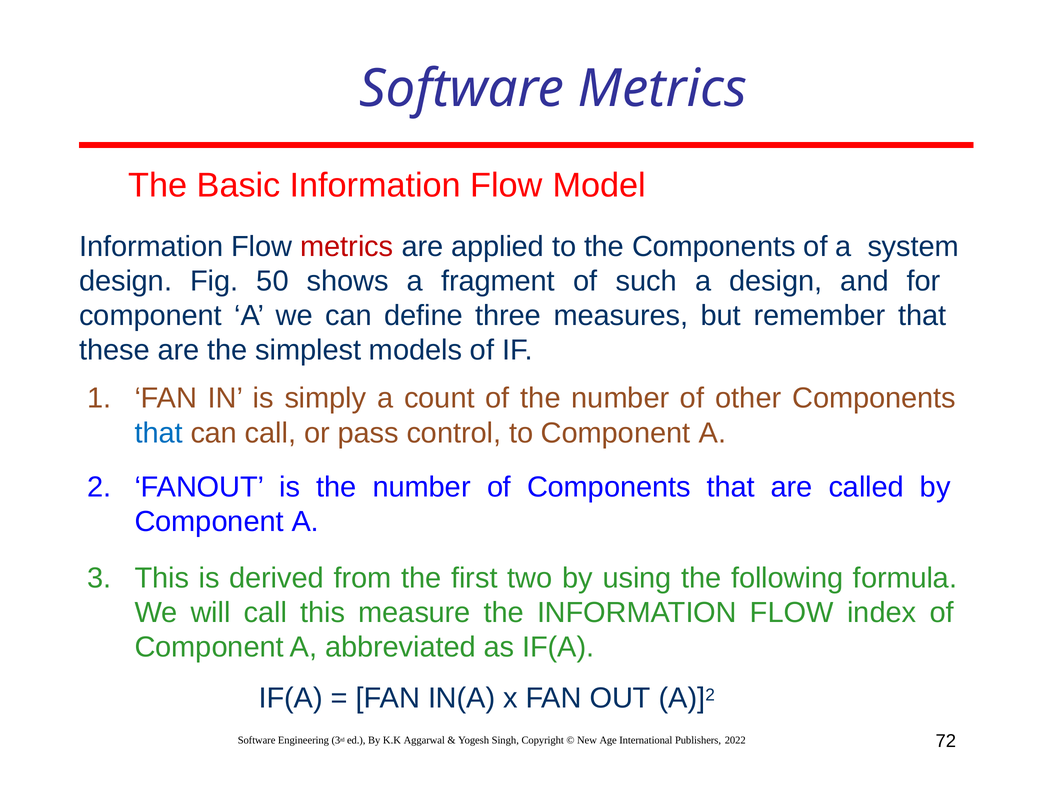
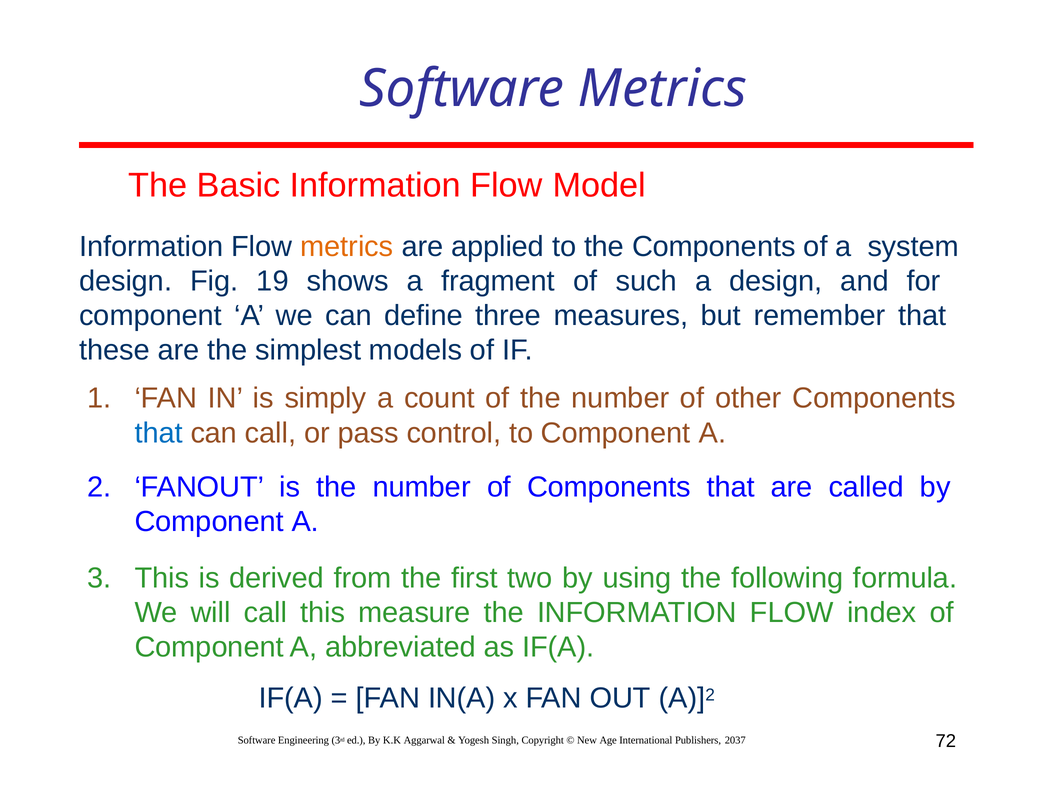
metrics at (347, 247) colour: red -> orange
50: 50 -> 19
2022: 2022 -> 2037
